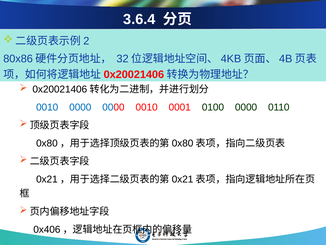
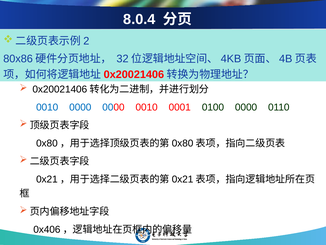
3.6.4: 3.6.4 -> 8.0.4
